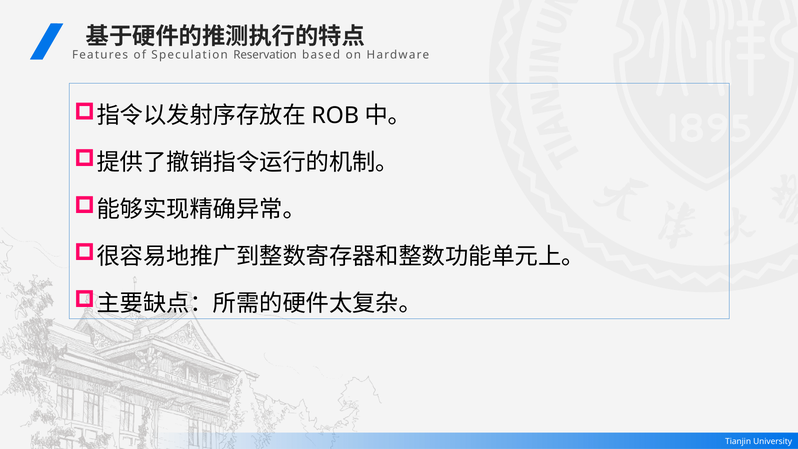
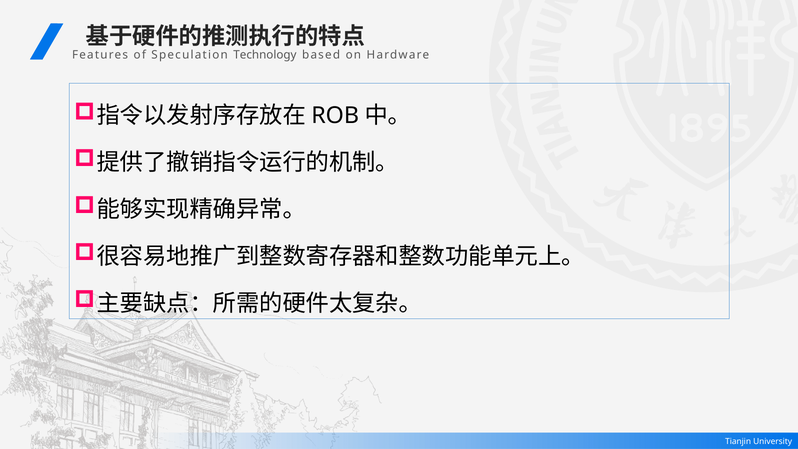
Reservation: Reservation -> Technology
